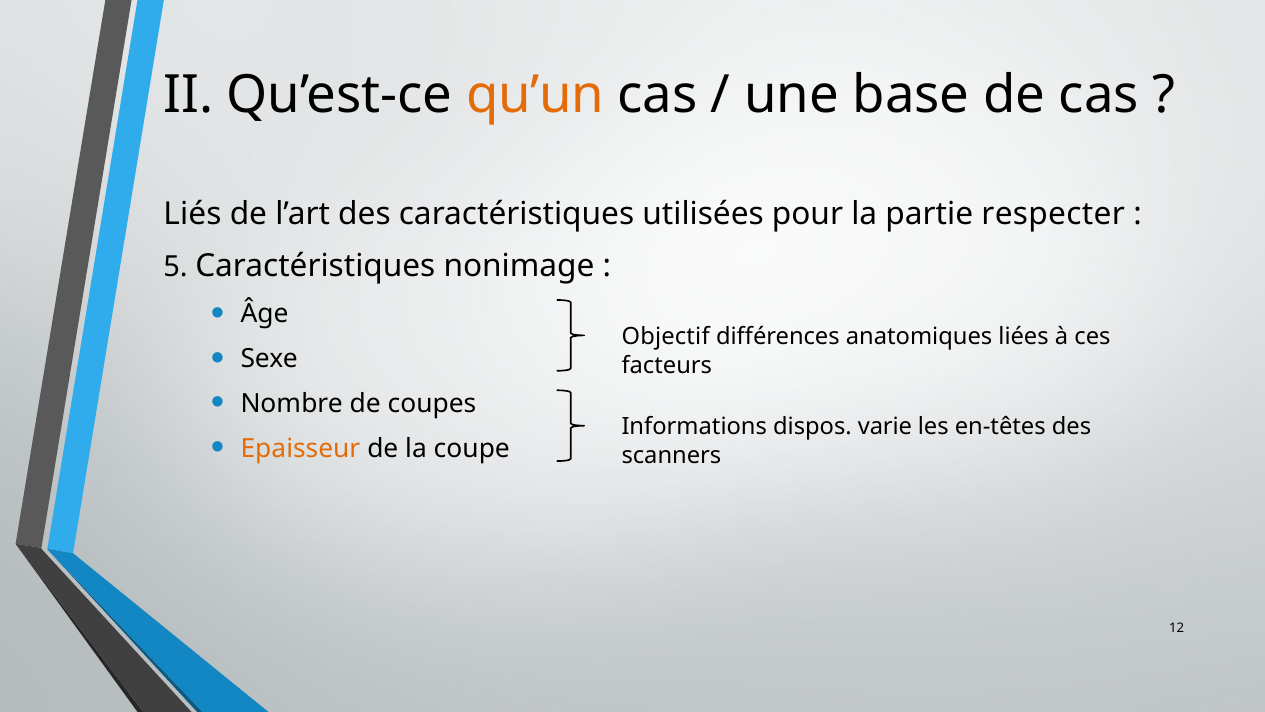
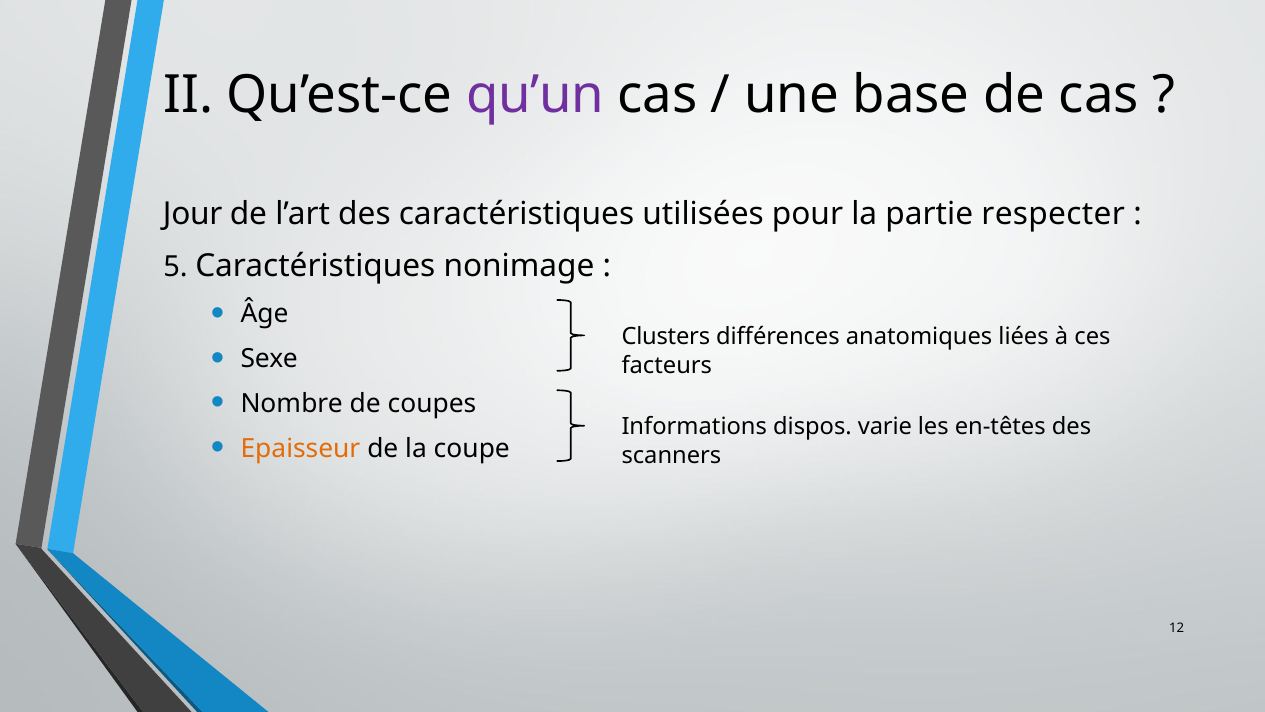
qu’un colour: orange -> purple
Liés: Liés -> Jour
Objectif: Objectif -> Clusters
